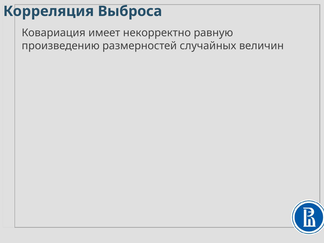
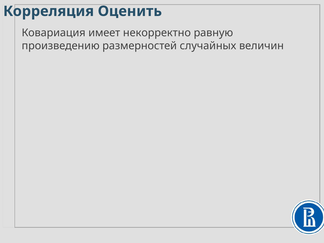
Выброса: Выброса -> Оценить
